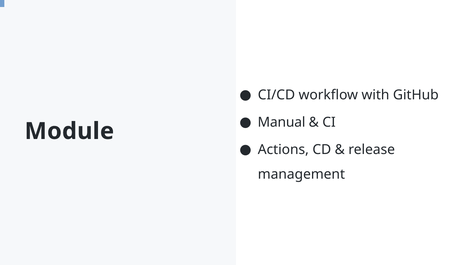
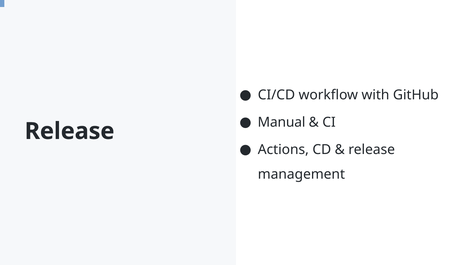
Module at (69, 131): Module -> Release
